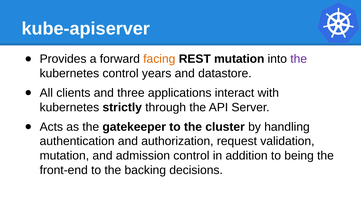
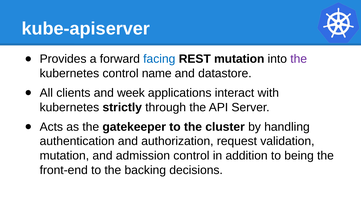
facing colour: orange -> blue
years: years -> name
three: three -> week
